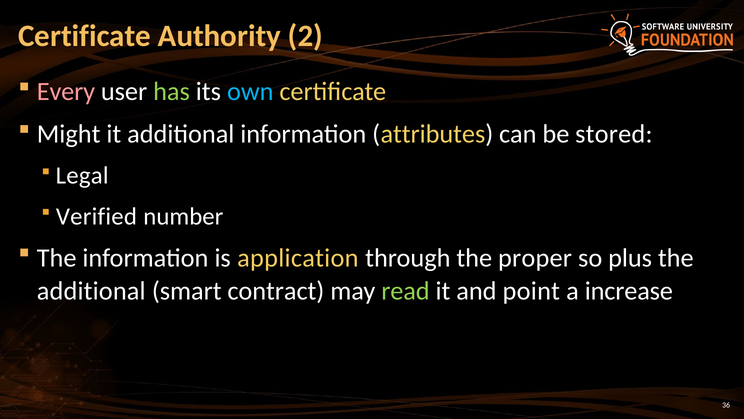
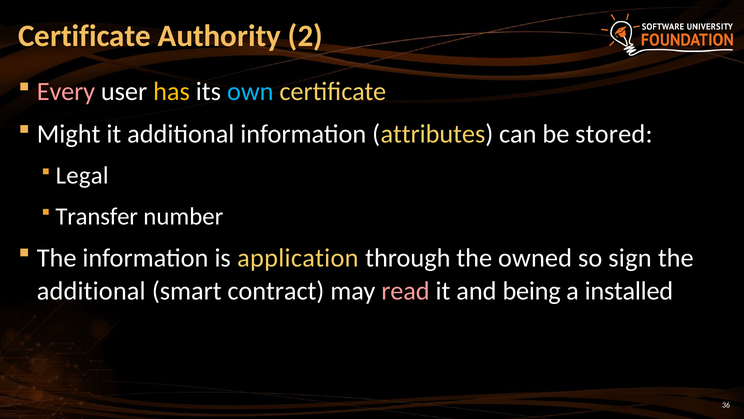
has colour: light green -> yellow
Verified: Verified -> Transfer
proper: proper -> owned
plus: plus -> sign
read colour: light green -> pink
point: point -> being
increase: increase -> installed
